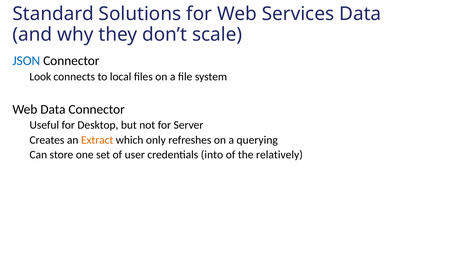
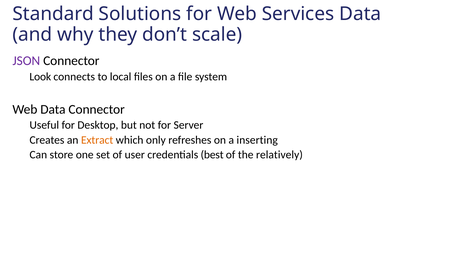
JSON colour: blue -> purple
querying: querying -> inserting
into: into -> best
